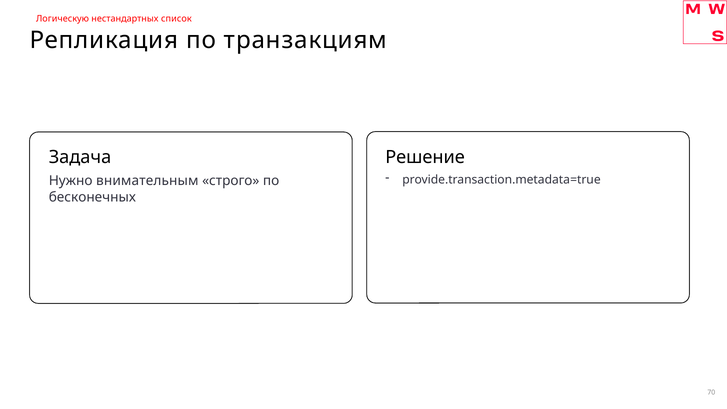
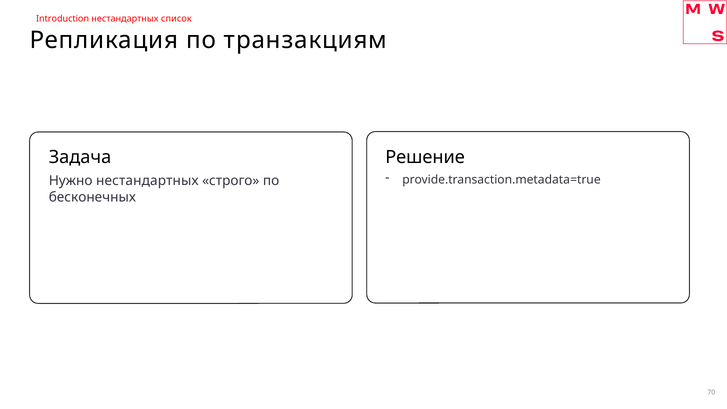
Логическую: Логическую -> Introduction
Нужно внимательным: внимательным -> нестандартных
